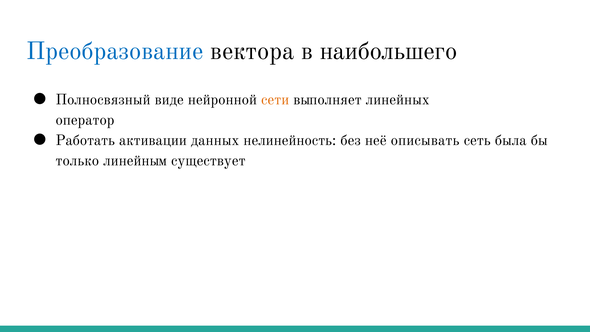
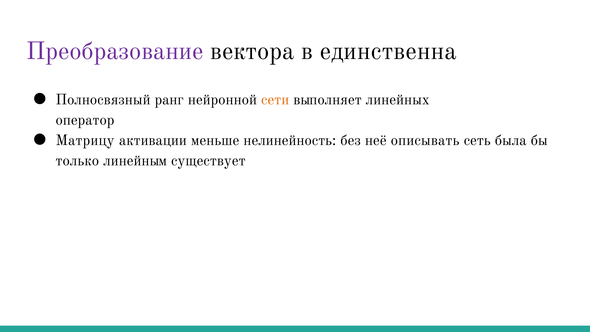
Преобразование colour: blue -> purple
наибольшего: наибольшего -> единственна
виде: виде -> ранг
Работать: Работать -> Матрицу
данных: данных -> меньше
